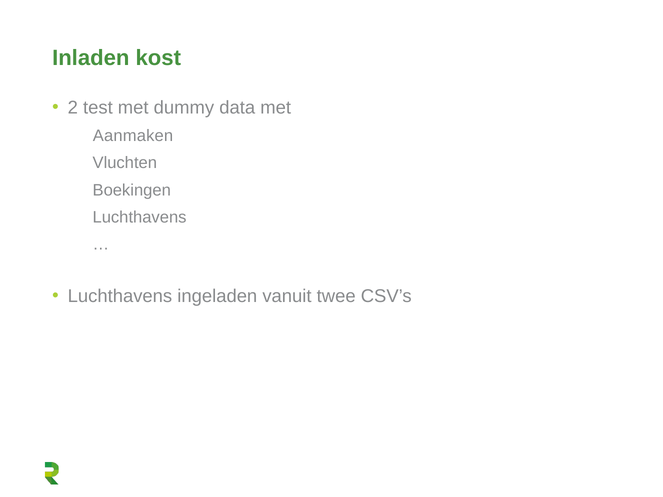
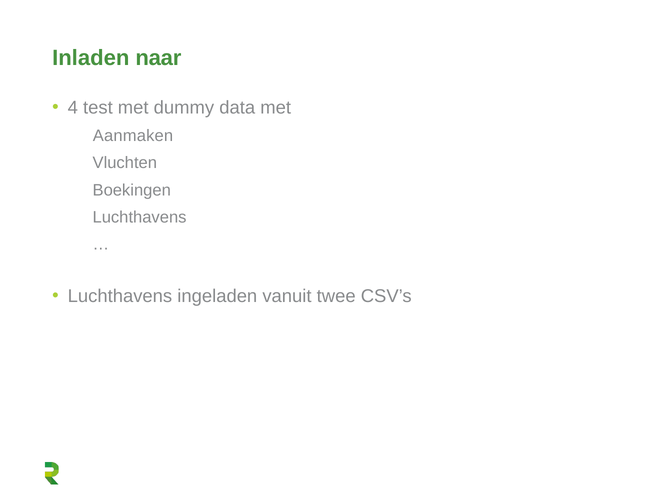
kost: kost -> naar
2: 2 -> 4
